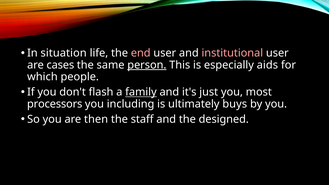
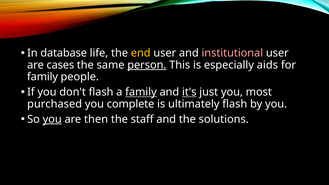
situation: situation -> database
end colour: pink -> yellow
which at (42, 77): which -> family
it's underline: none -> present
processors: processors -> purchased
including: including -> complete
ultimately buys: buys -> flash
you at (52, 119) underline: none -> present
designed: designed -> solutions
